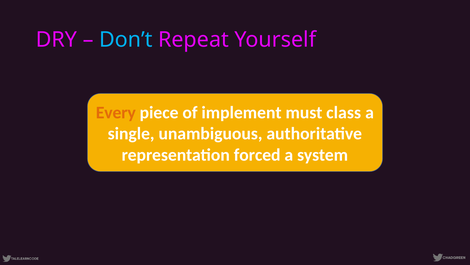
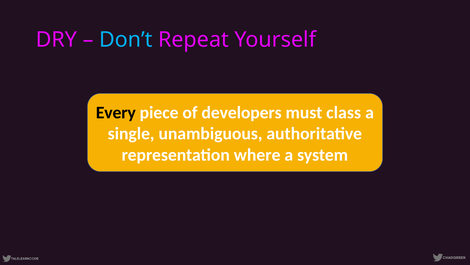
Every colour: orange -> black
implement: implement -> developers
forced: forced -> where
